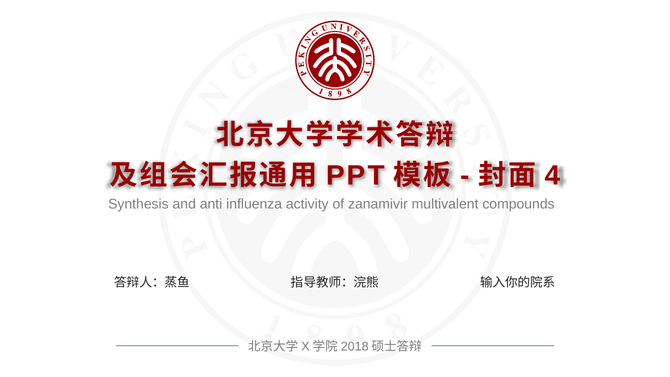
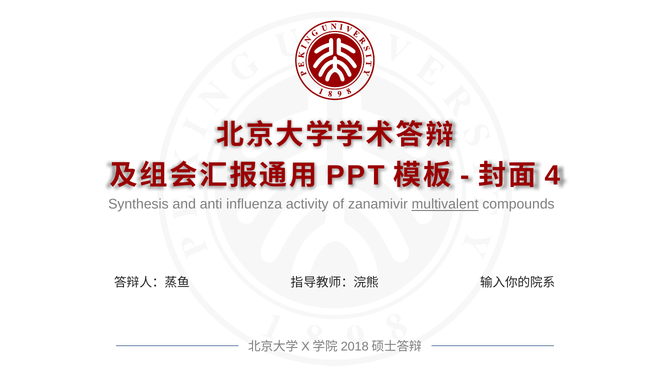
multivalent underline: none -> present
